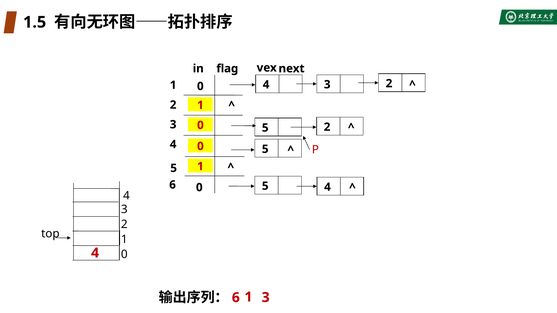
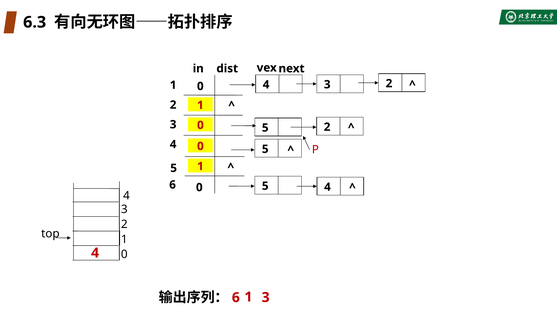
1.5: 1.5 -> 6.3
flag: flag -> dist
